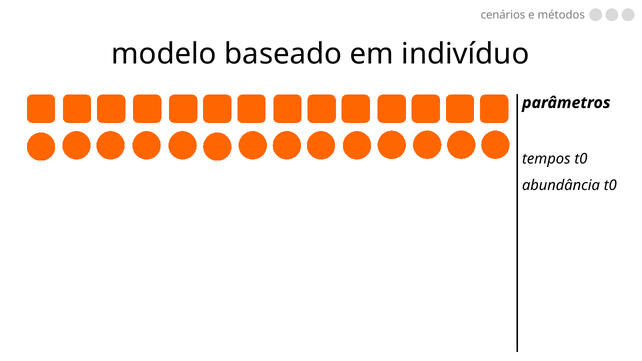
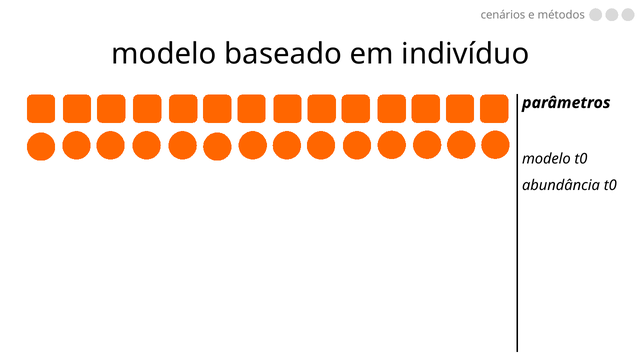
tempos at (546, 159): tempos -> modelo
